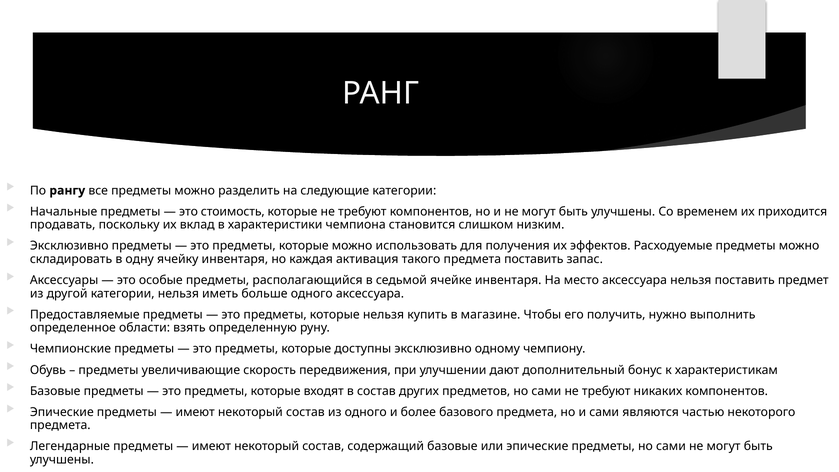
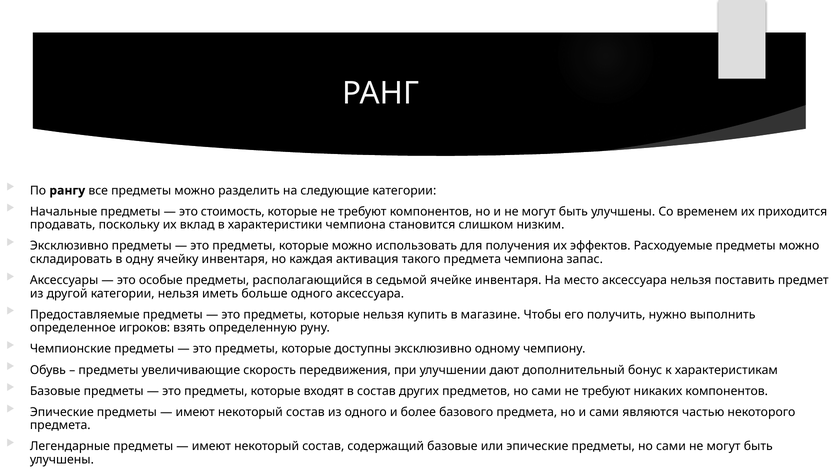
предмета поставить: поставить -> чемпиона
области: области -> игроков
